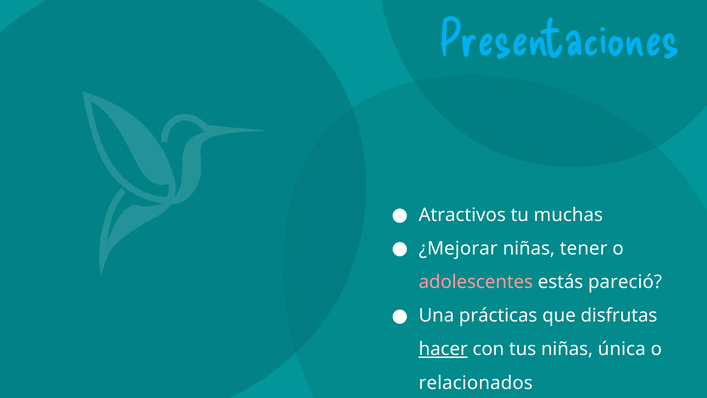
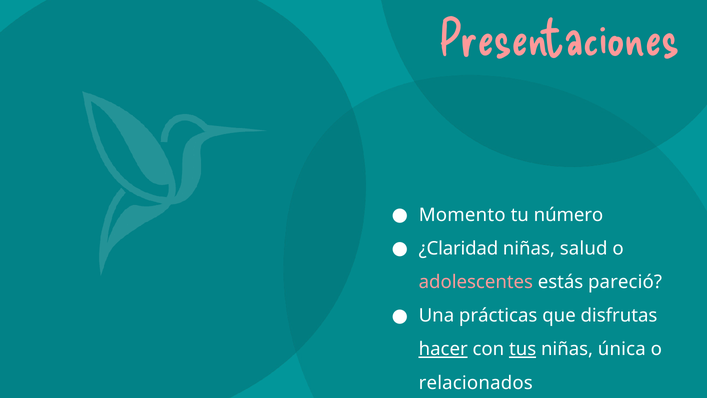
Presentaciones colour: light blue -> pink
Atractivos: Atractivos -> Momento
muchas: muchas -> número
¿Mejorar: ¿Mejorar -> ¿Claridad
tener: tener -> salud
tus underline: none -> present
